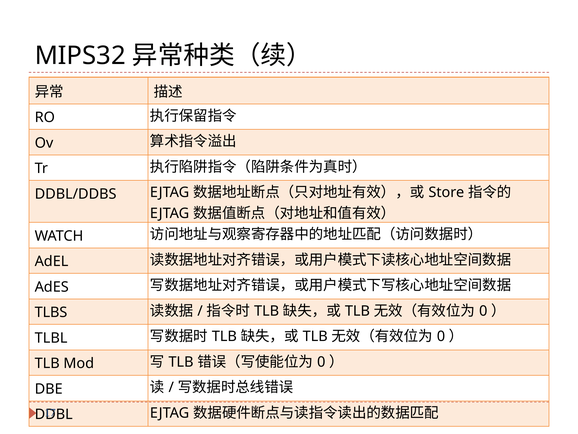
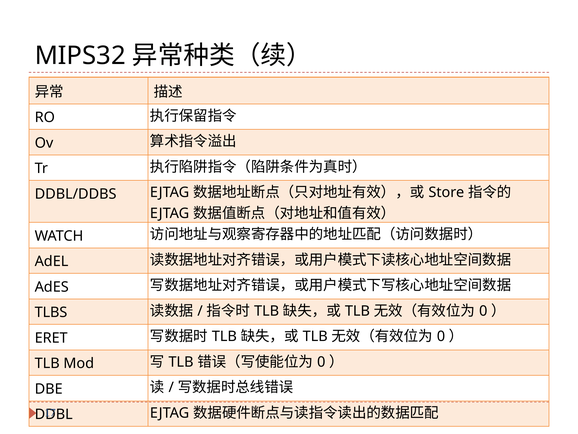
TLBL: TLBL -> ERET
